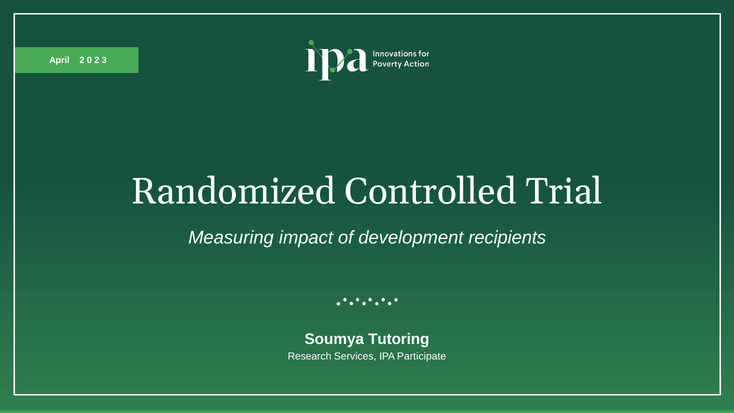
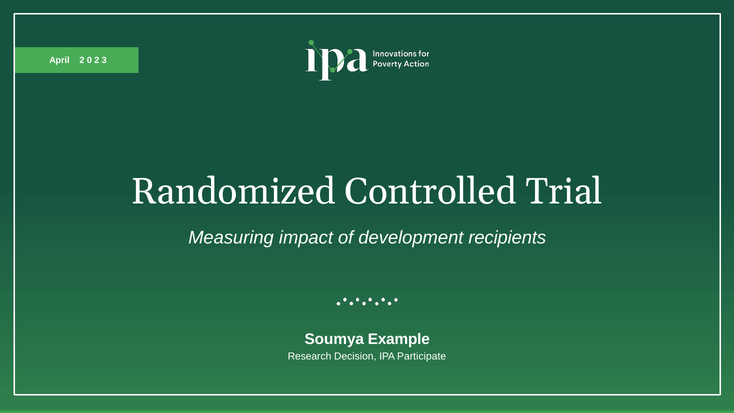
Tutoring: Tutoring -> Example
Services: Services -> Decision
